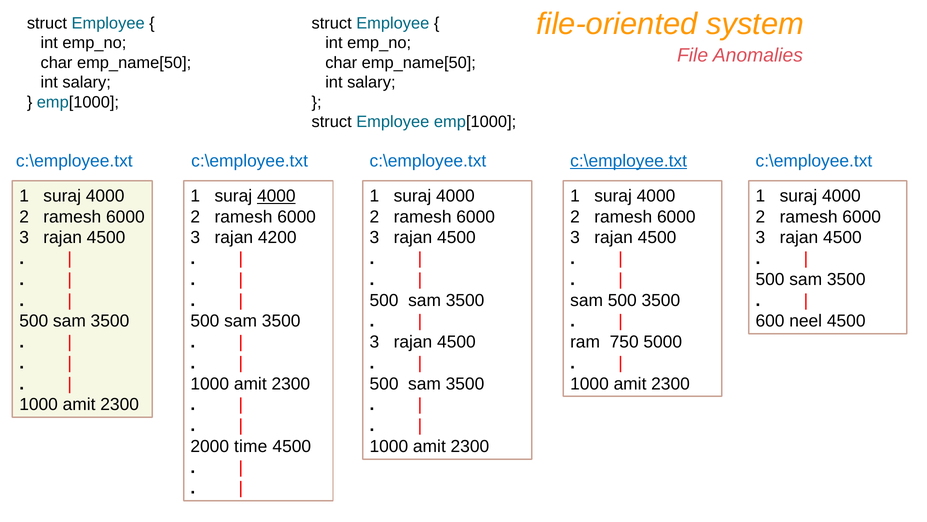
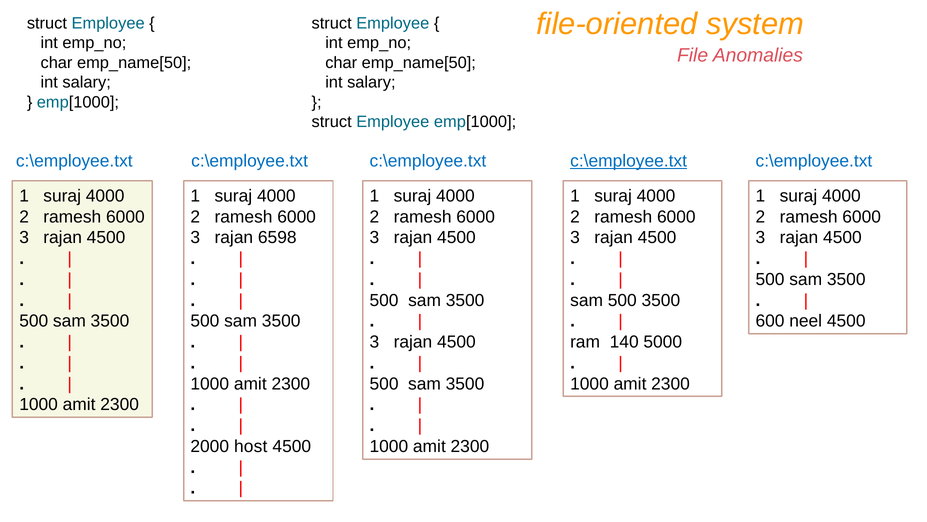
4000 at (276, 196) underline: present -> none
4200: 4200 -> 6598
750: 750 -> 140
time: time -> host
